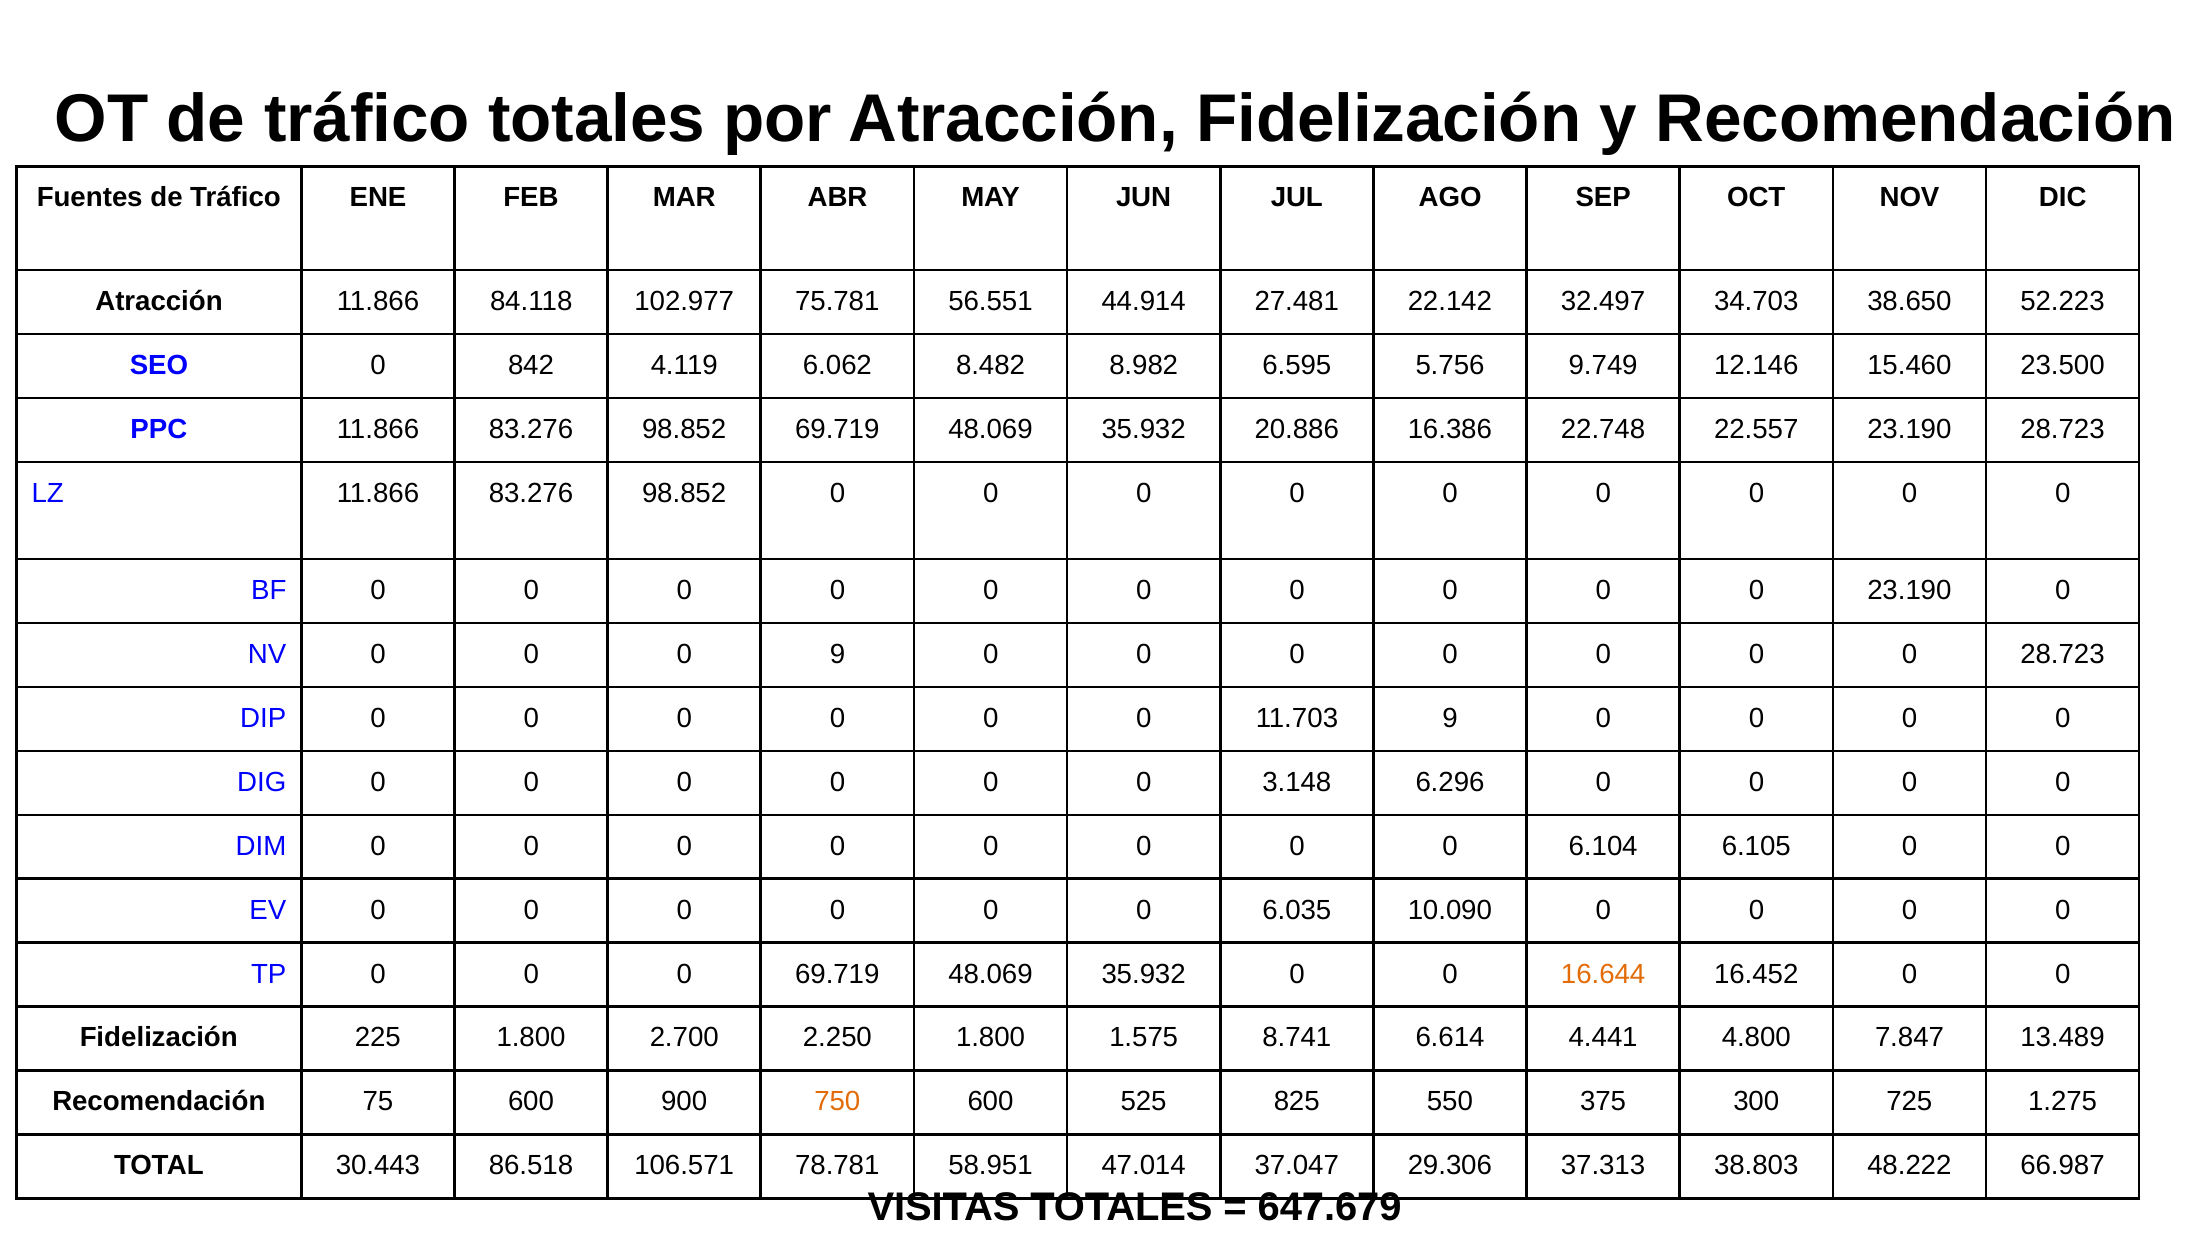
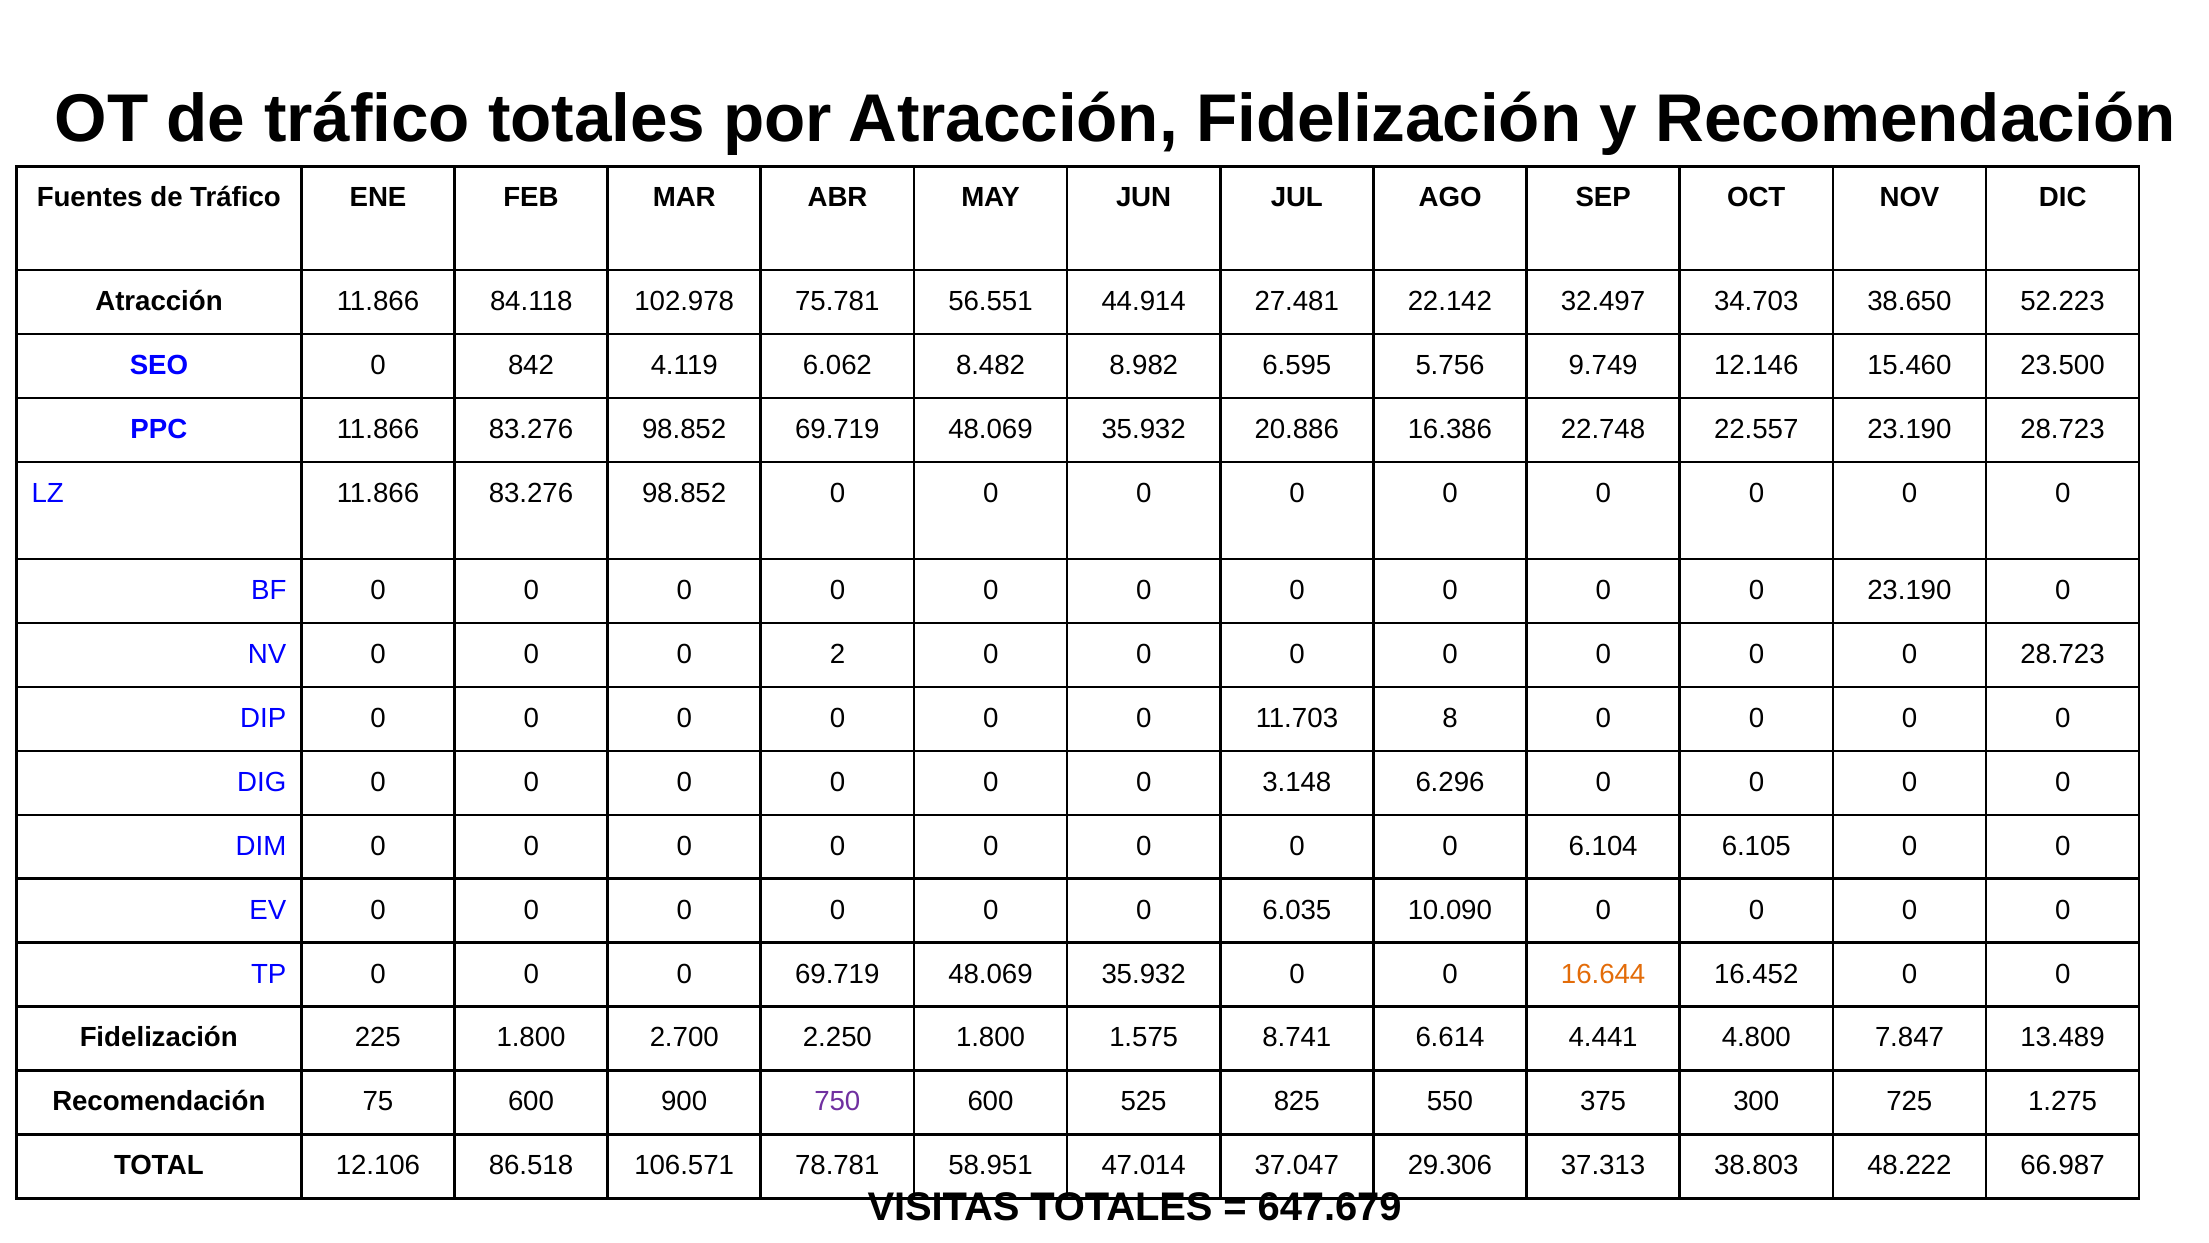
102.977: 102.977 -> 102.978
0 9: 9 -> 2
11.703 9: 9 -> 8
750 colour: orange -> purple
30.443: 30.443 -> 12.106
